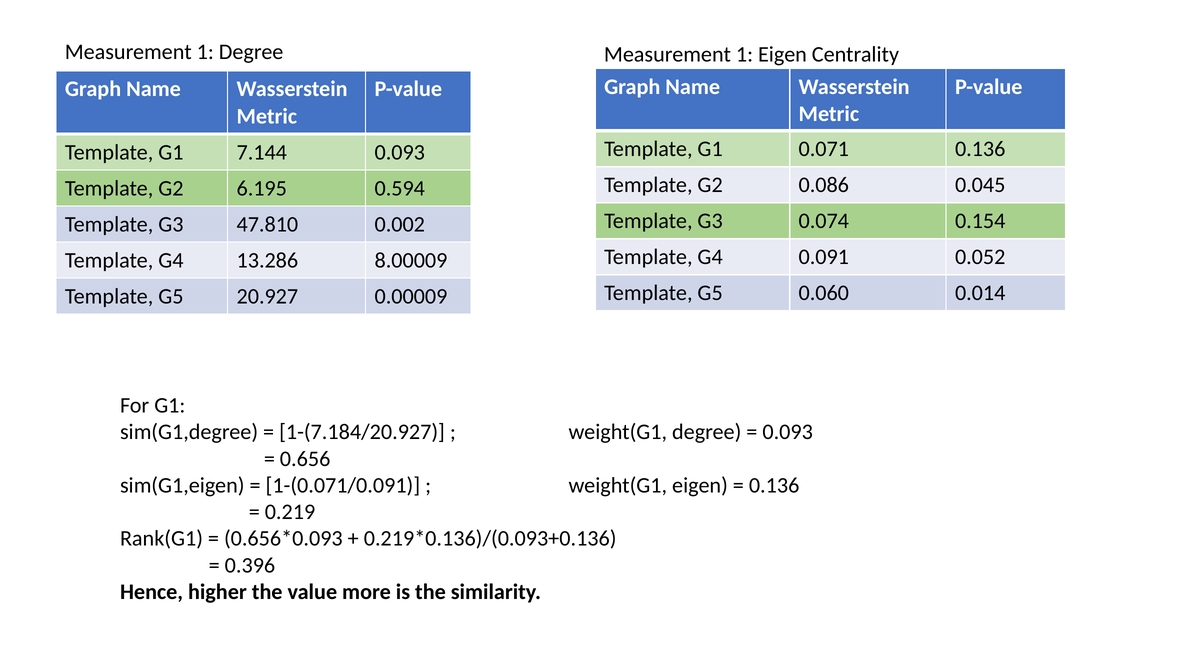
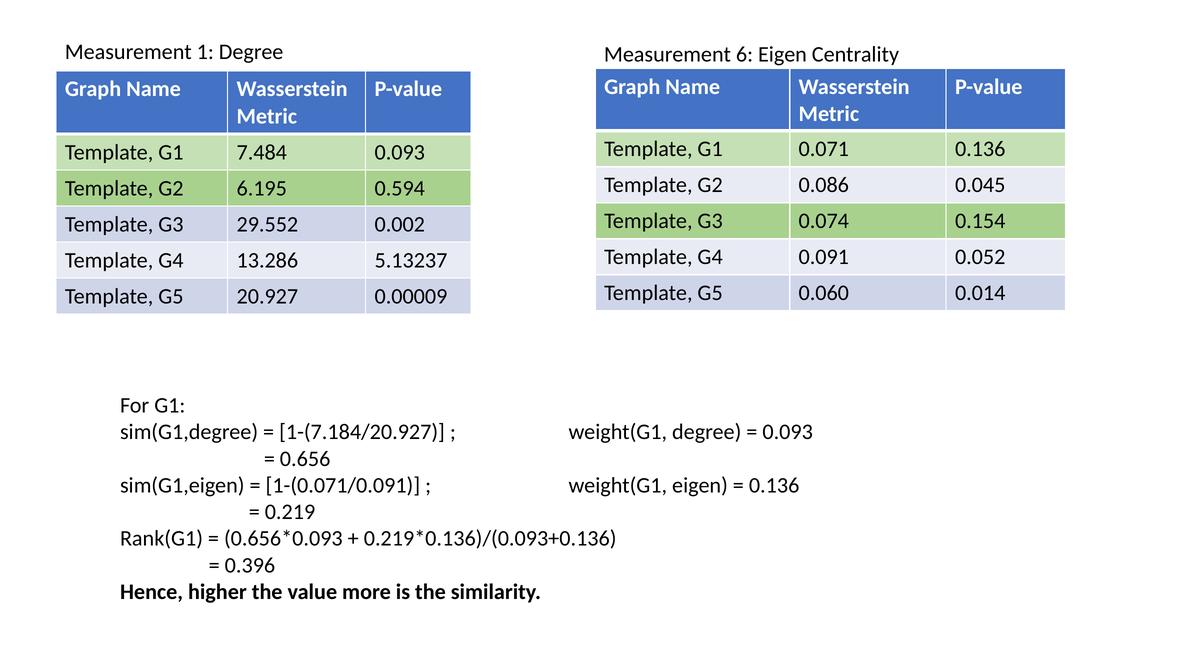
Degree Measurement 1: 1 -> 6
7.144: 7.144 -> 7.484
47.810: 47.810 -> 29.552
8.00009: 8.00009 -> 5.13237
